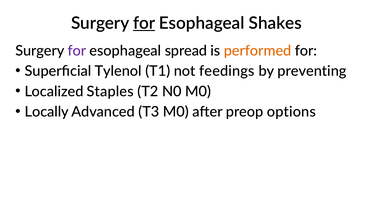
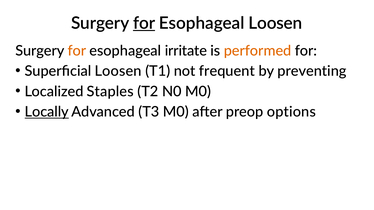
Esophageal Shakes: Shakes -> Loosen
for at (77, 51) colour: purple -> orange
spread: spread -> irritate
Superficial Tylenol: Tylenol -> Loosen
feedings: feedings -> frequent
Locally underline: none -> present
